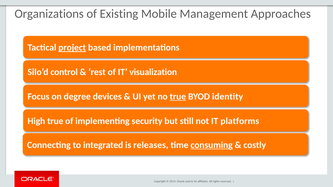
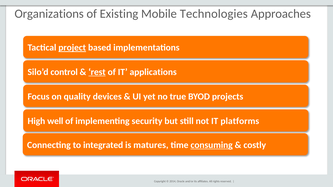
Management: Management -> Technologies
rest underline: none -> present
visualization: visualization -> applications
degree: degree -> quality
true at (178, 97) underline: present -> none
identity: identity -> projects
High true: true -> well
releases: releases -> matures
